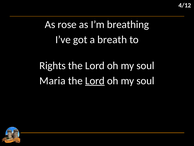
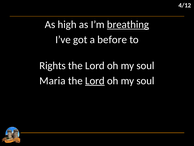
rose: rose -> high
breathing underline: none -> present
breath: breath -> before
